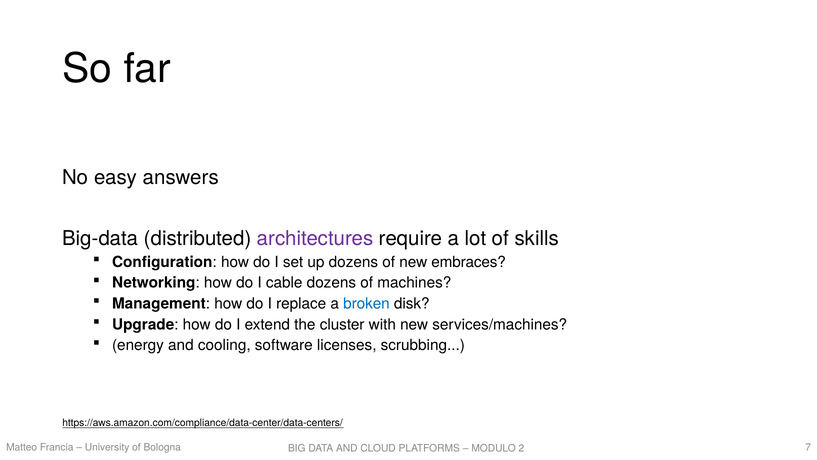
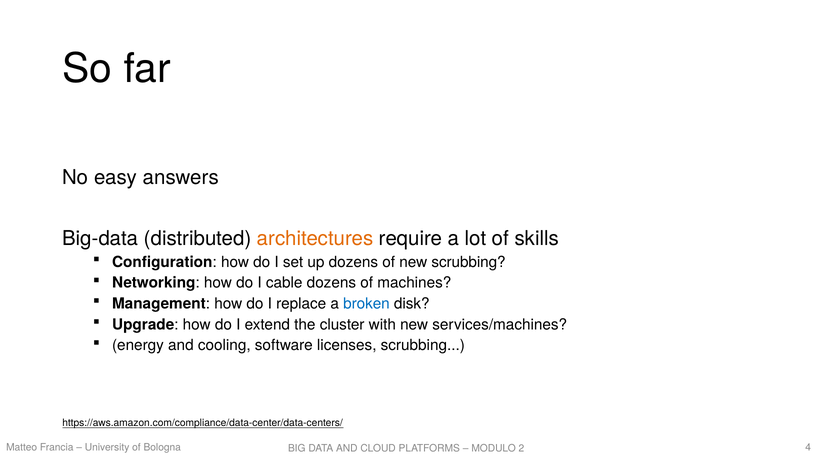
architectures colour: purple -> orange
new embraces: embraces -> scrubbing
7: 7 -> 4
